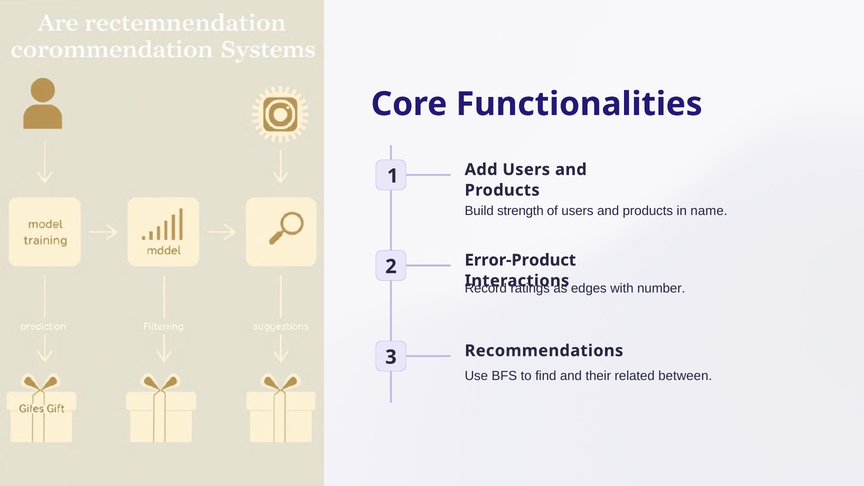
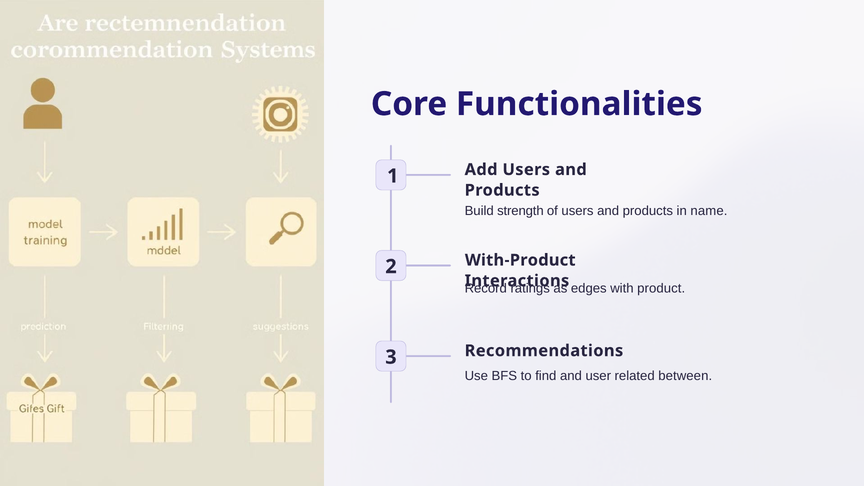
Error-Product: Error-Product -> With-Product
number: number -> product
their: their -> user
